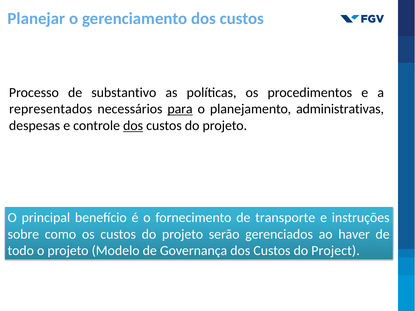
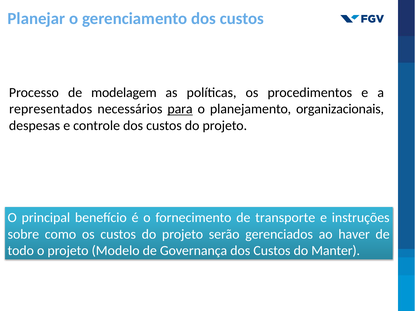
substantivo: substantivo -> modelagem
administrativas: administrativas -> organizacionais
dos at (133, 126) underline: present -> none
Project: Project -> Manter
